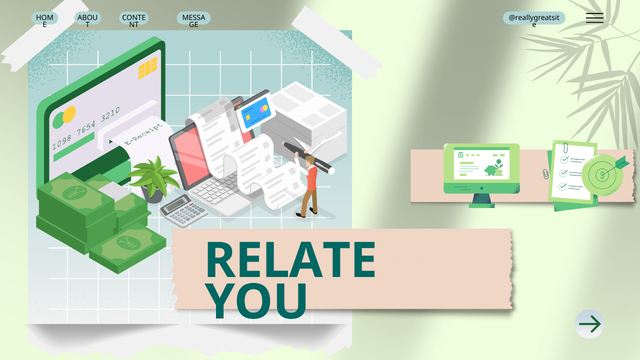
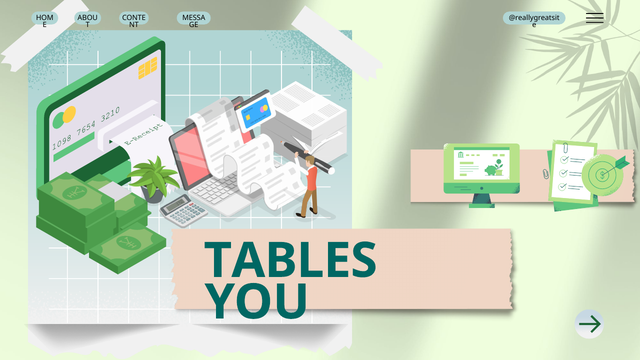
RELATE: RELATE -> TABLES
